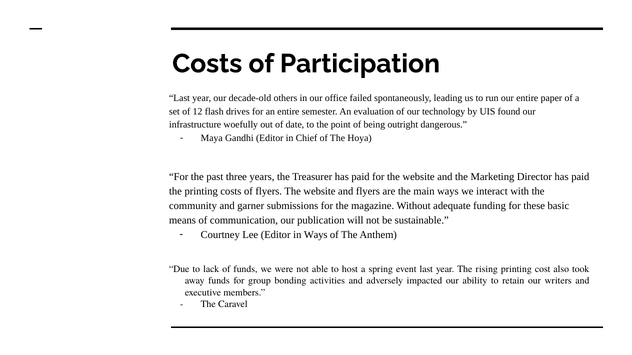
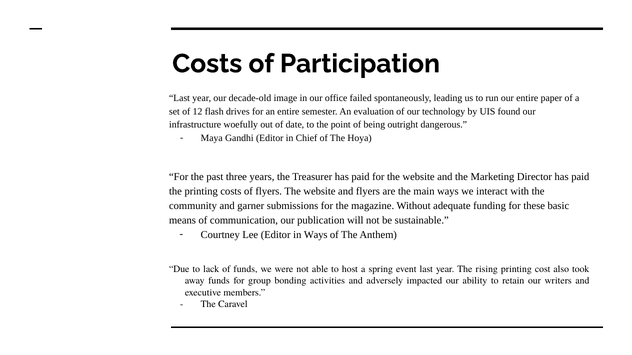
others: others -> image
